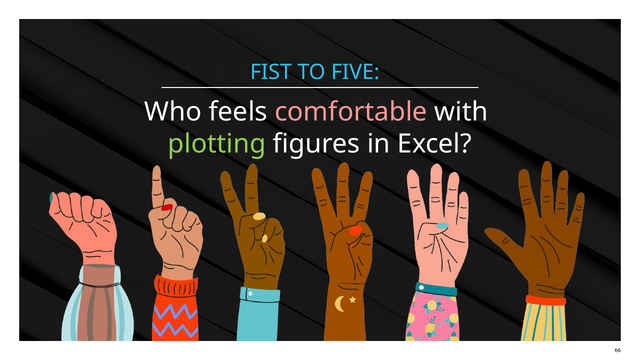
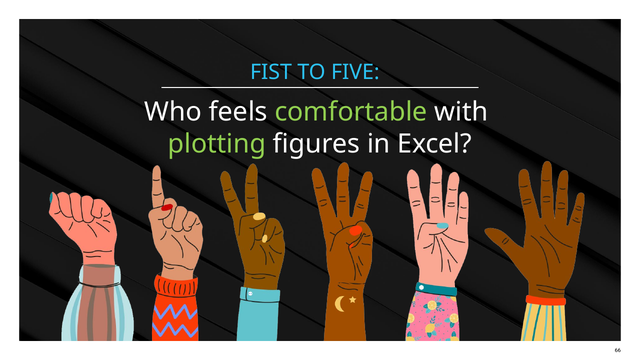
comfortable colour: pink -> light green
